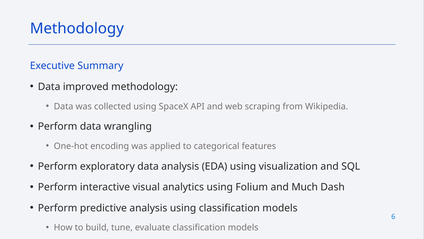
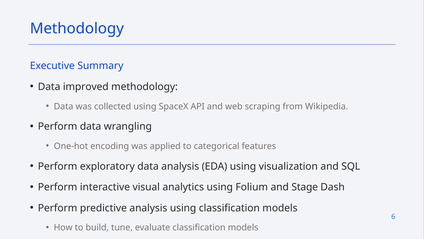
Much: Much -> Stage
